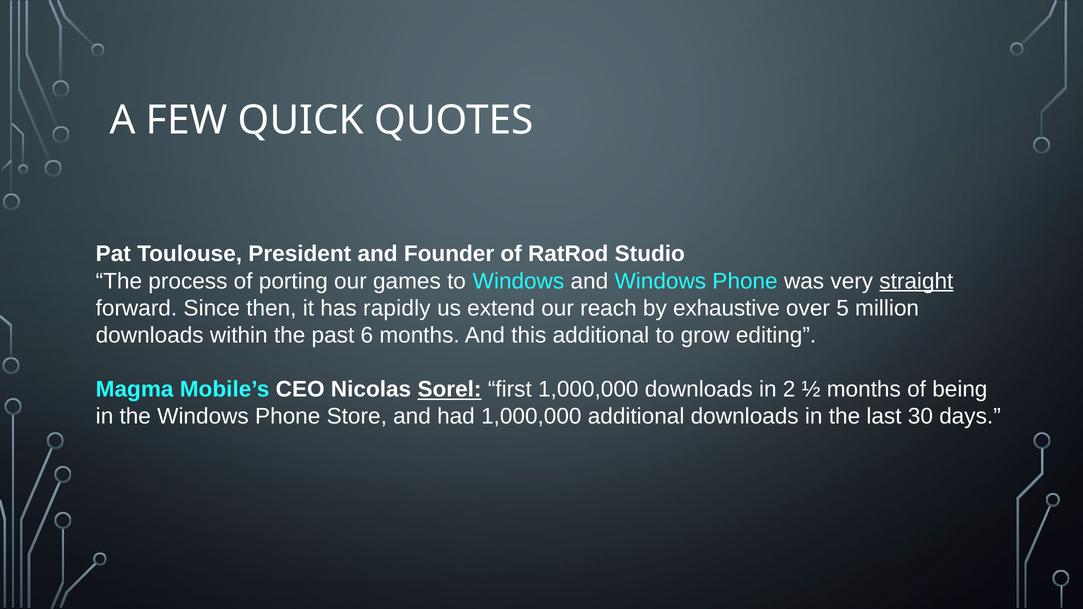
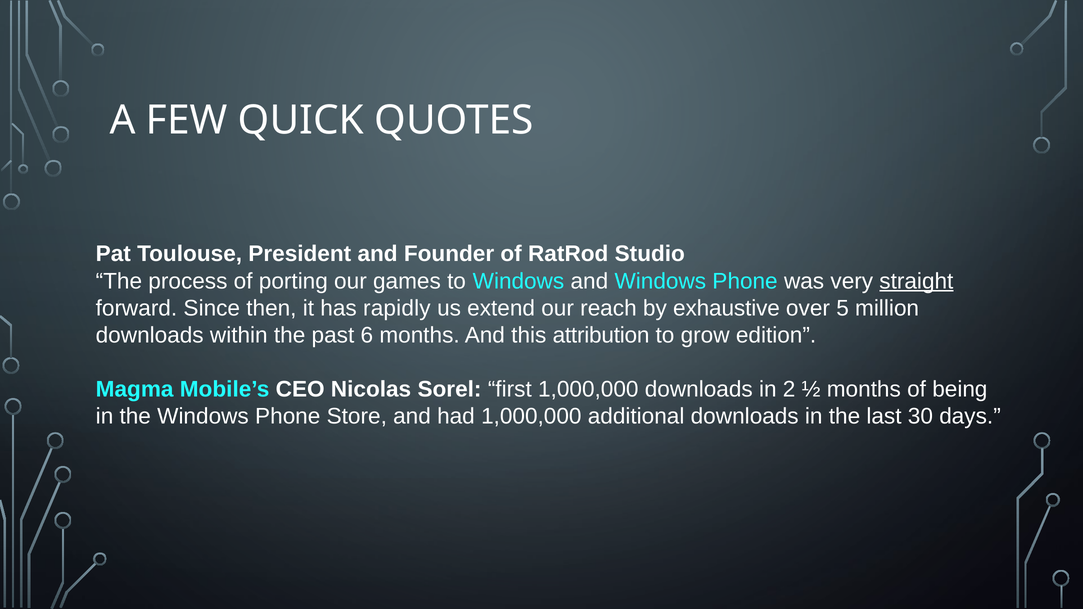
this additional: additional -> attribution
editing: editing -> edition
Sorel underline: present -> none
